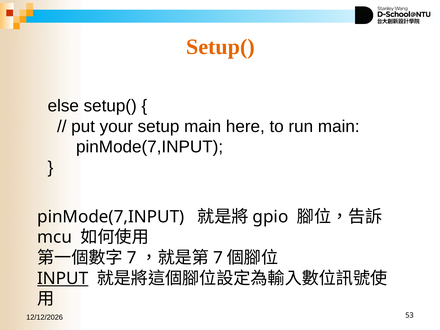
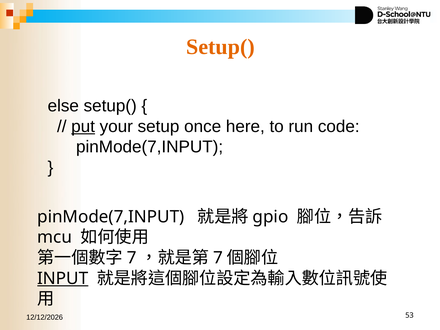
put underline: none -> present
setup main: main -> once
run main: main -> code
